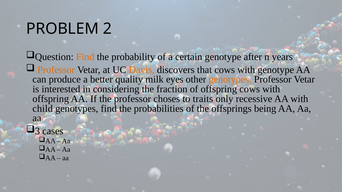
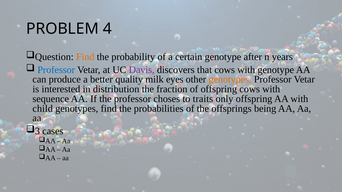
2: 2 -> 4
Professor at (56, 70) colour: orange -> blue
Davis colour: orange -> purple
considering: considering -> distribution
offspring at (51, 99): offspring -> sequence
only recessive: recessive -> offspring
